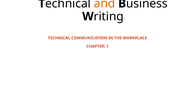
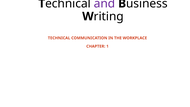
and colour: orange -> purple
